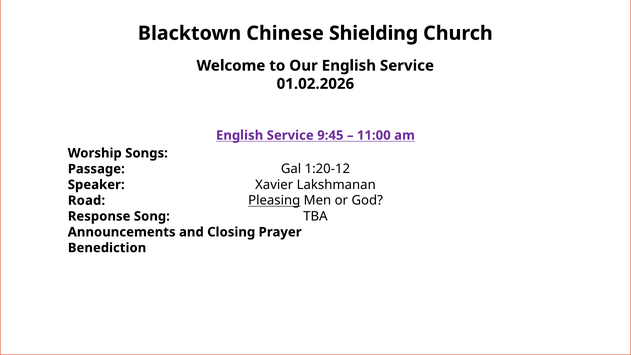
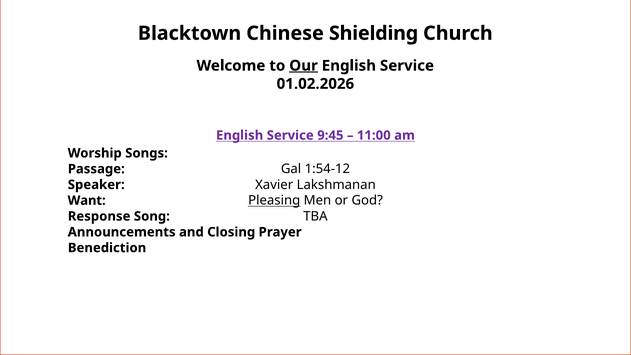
Our underline: none -> present
1:20-12: 1:20-12 -> 1:54-12
Road: Road -> Want
